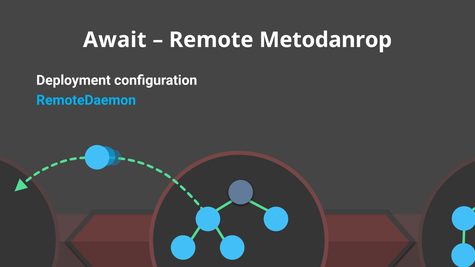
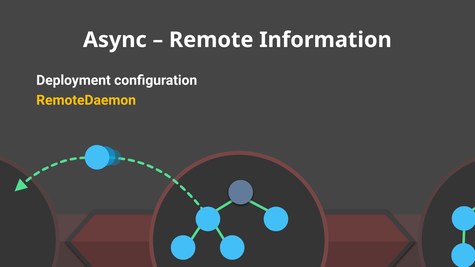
Await: Await -> Async
Metodanrop: Metodanrop -> Information
RemoteDaemon colour: light blue -> yellow
